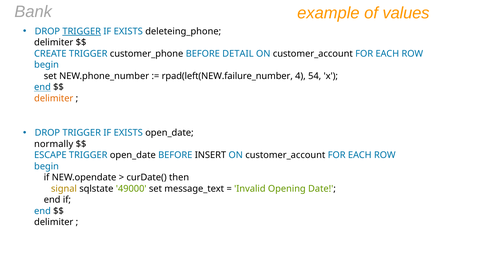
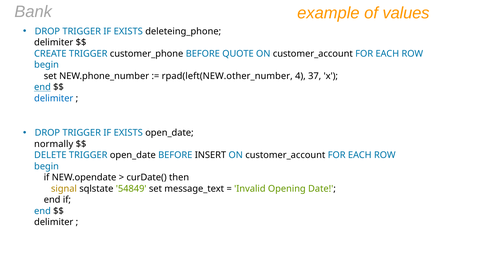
TRIGGER at (82, 31) underline: present -> none
DETAIL: DETAIL -> QUOTE
rpad(left(NEW.failure_number: rpad(left(NEW.failure_number -> rpad(left(NEW.other_number
54: 54 -> 37
delimiter at (54, 98) colour: orange -> blue
ESCAPE: ESCAPE -> DELETE
49000: 49000 -> 54849
